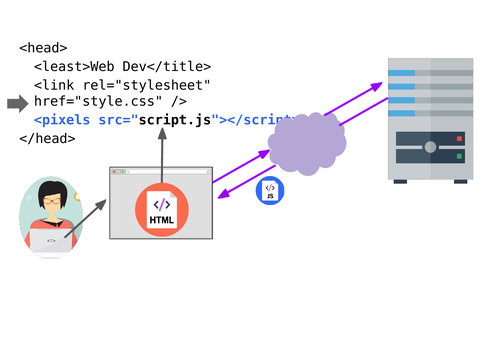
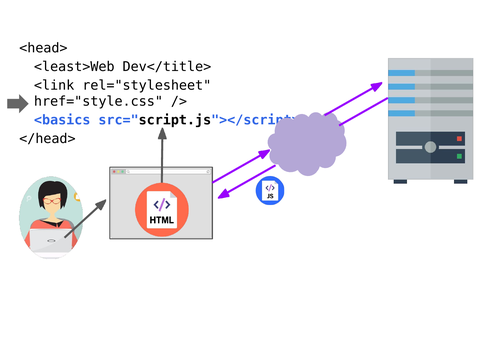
<pixels: <pixels -> <basics
